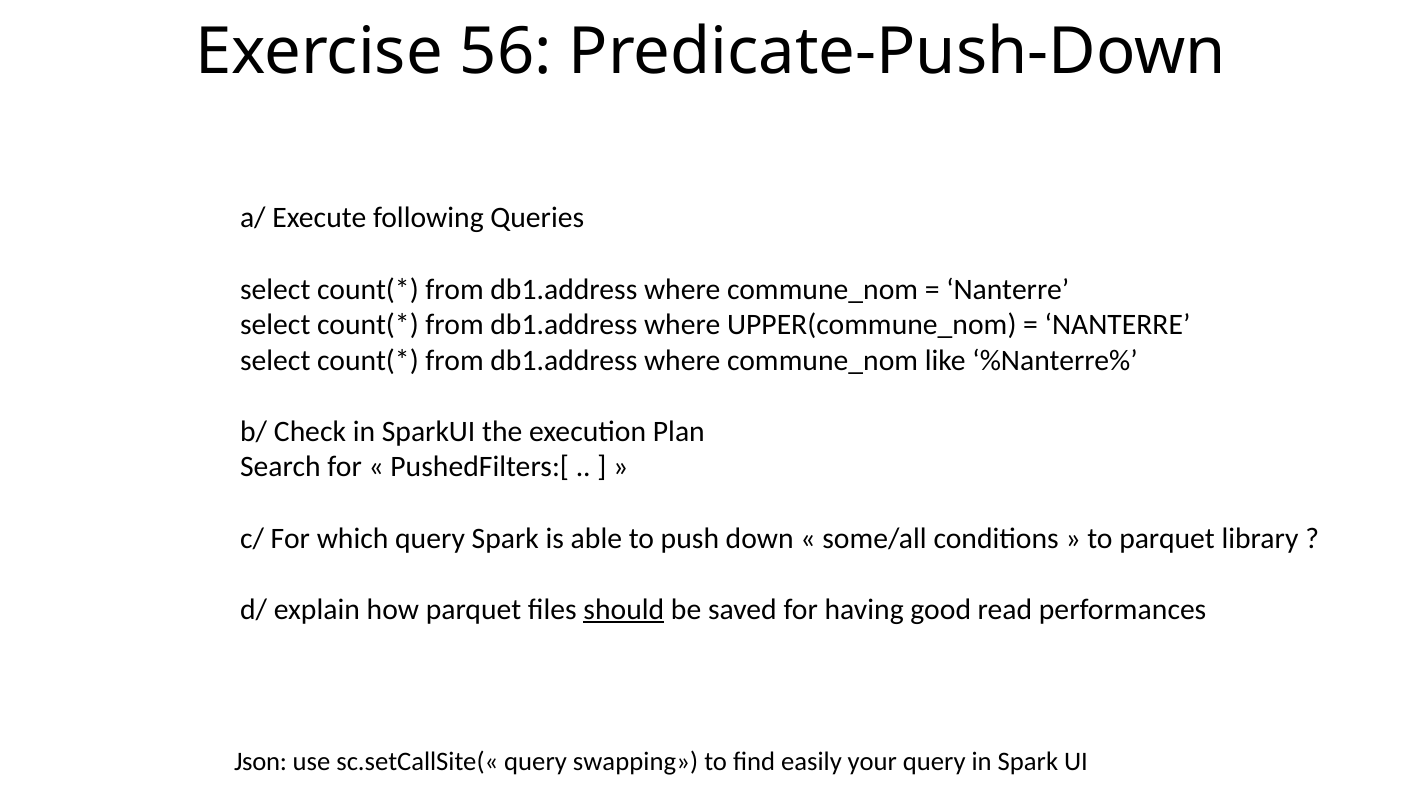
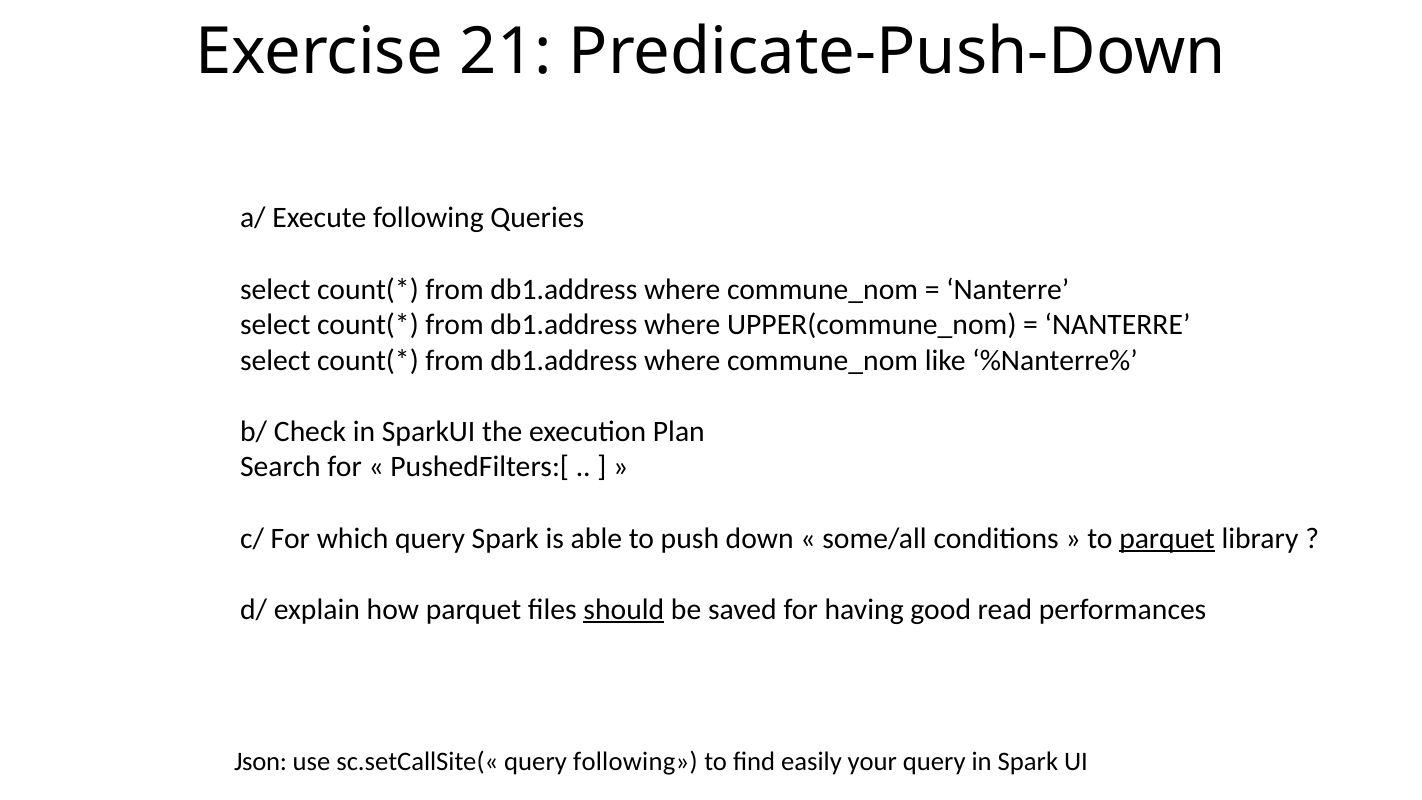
56: 56 -> 21
parquet at (1167, 538) underline: none -> present
query swapping: swapping -> following
